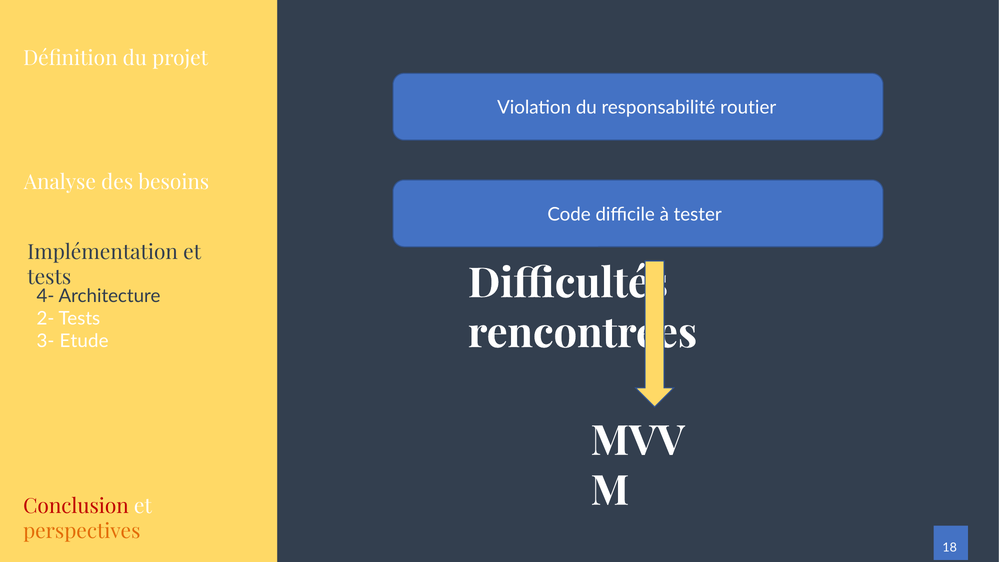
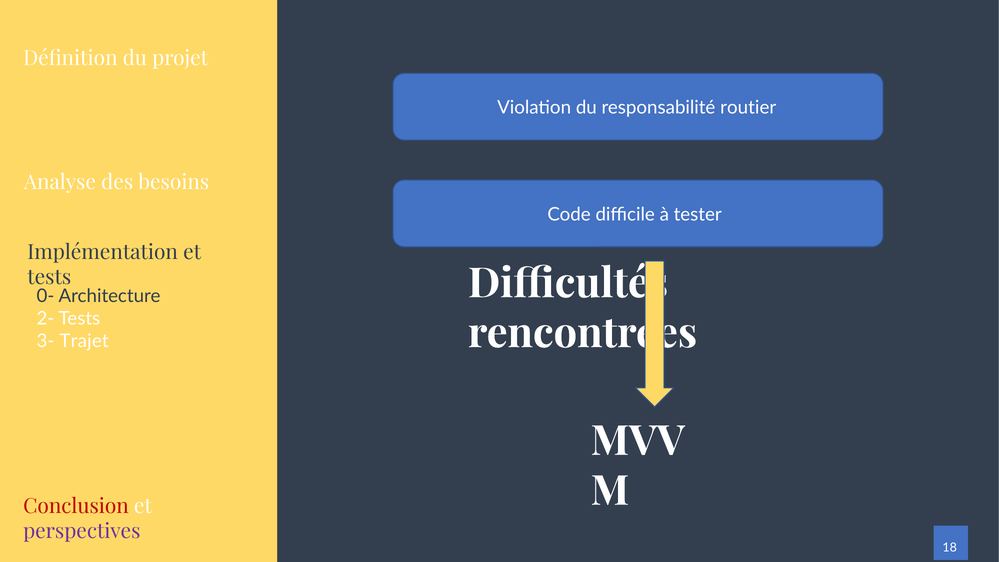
4-: 4- -> 0-
Etude: Etude -> Trajet
perspectives colour: orange -> purple
